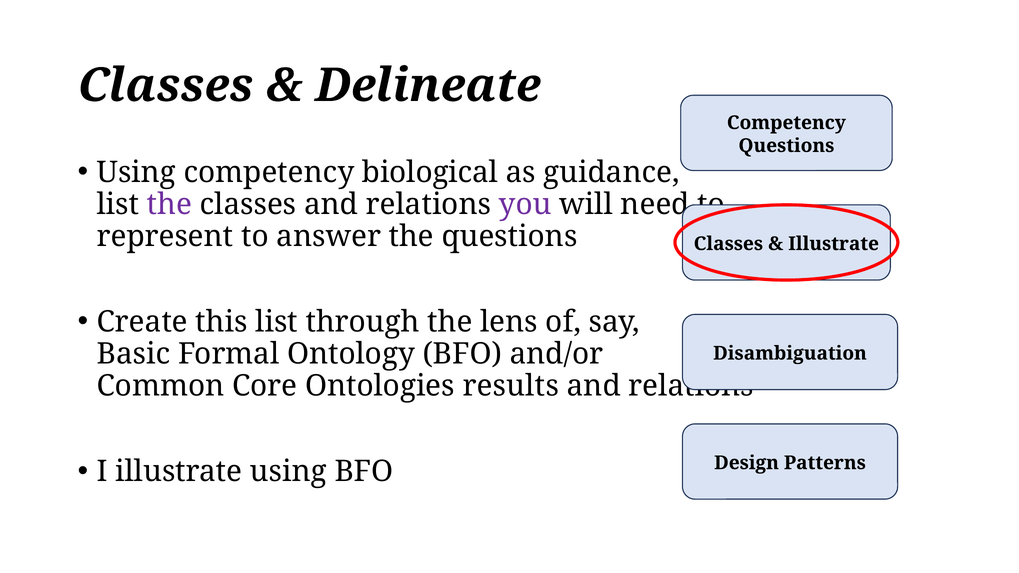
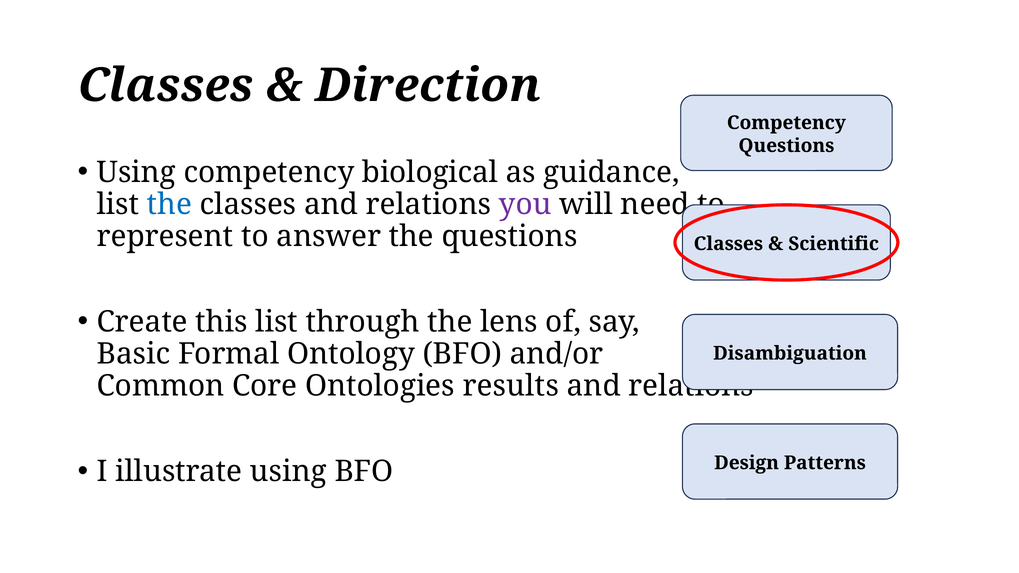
Delineate: Delineate -> Direction
the at (170, 204) colour: purple -> blue
Illustrate at (834, 244): Illustrate -> Scientific
